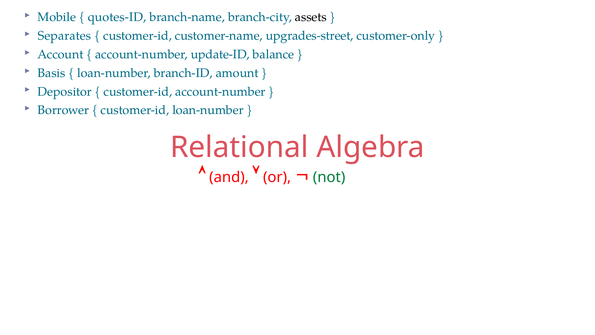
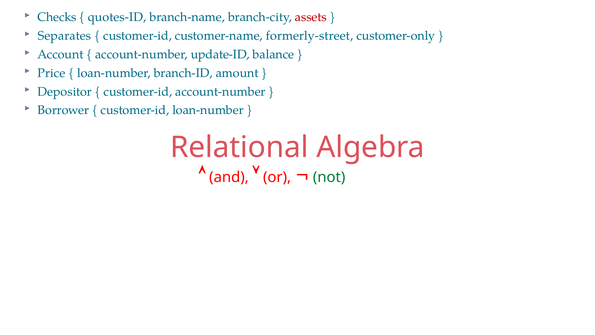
Mobile: Mobile -> Checks
assets colour: black -> red
upgrades-street: upgrades-street -> formerly-street
Basis: Basis -> Price
